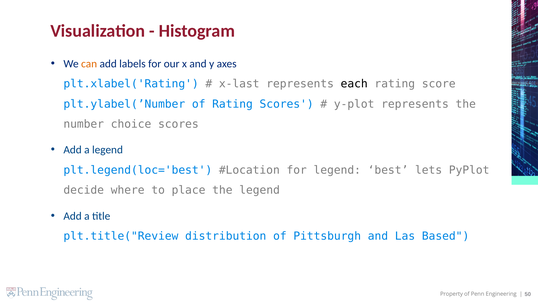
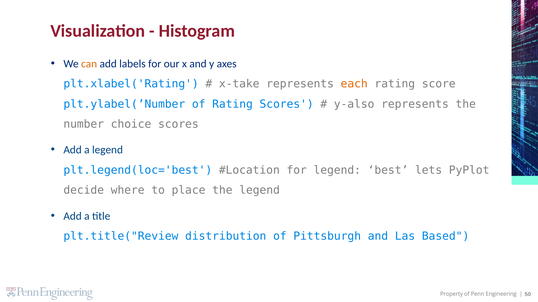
x-last: x-last -> x-take
each colour: black -> orange
y-plot: y-plot -> y-also
